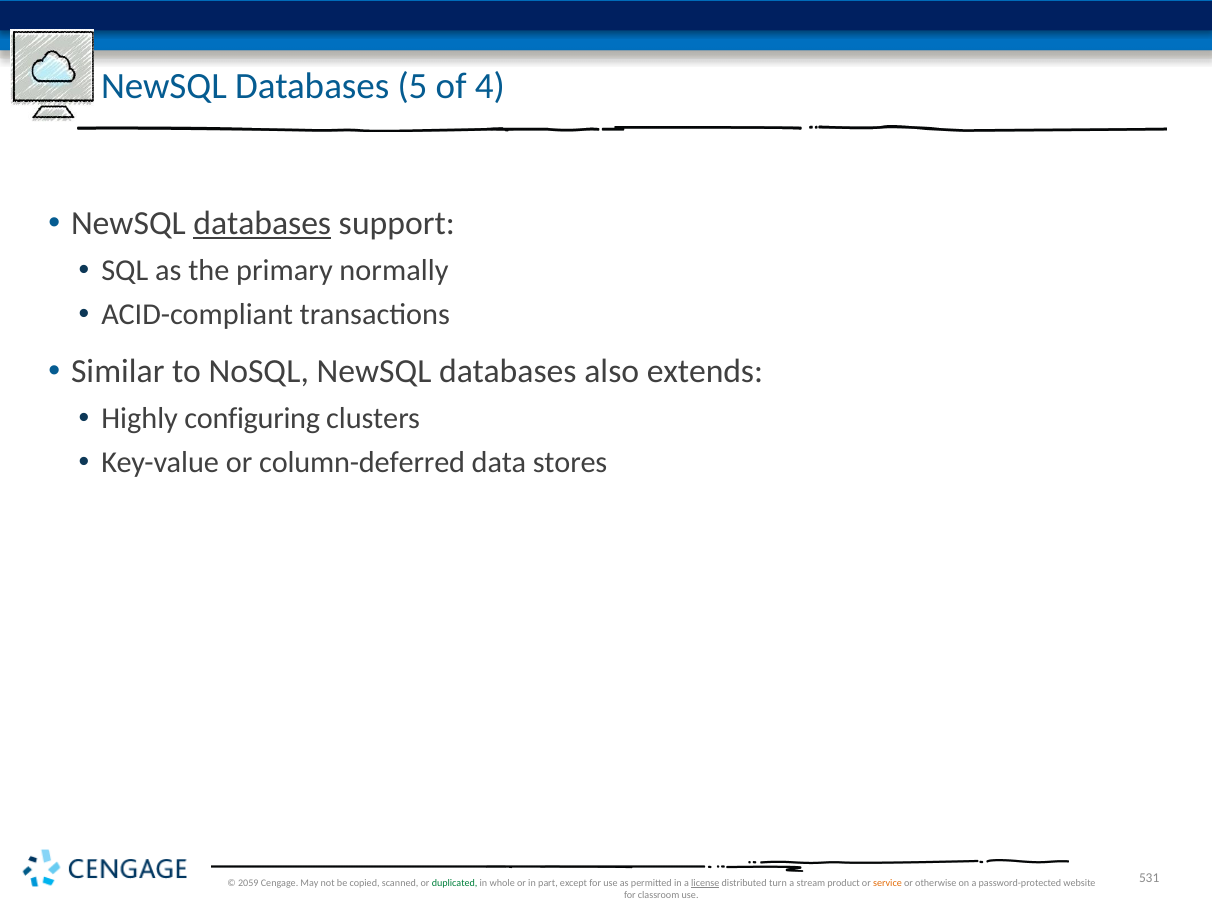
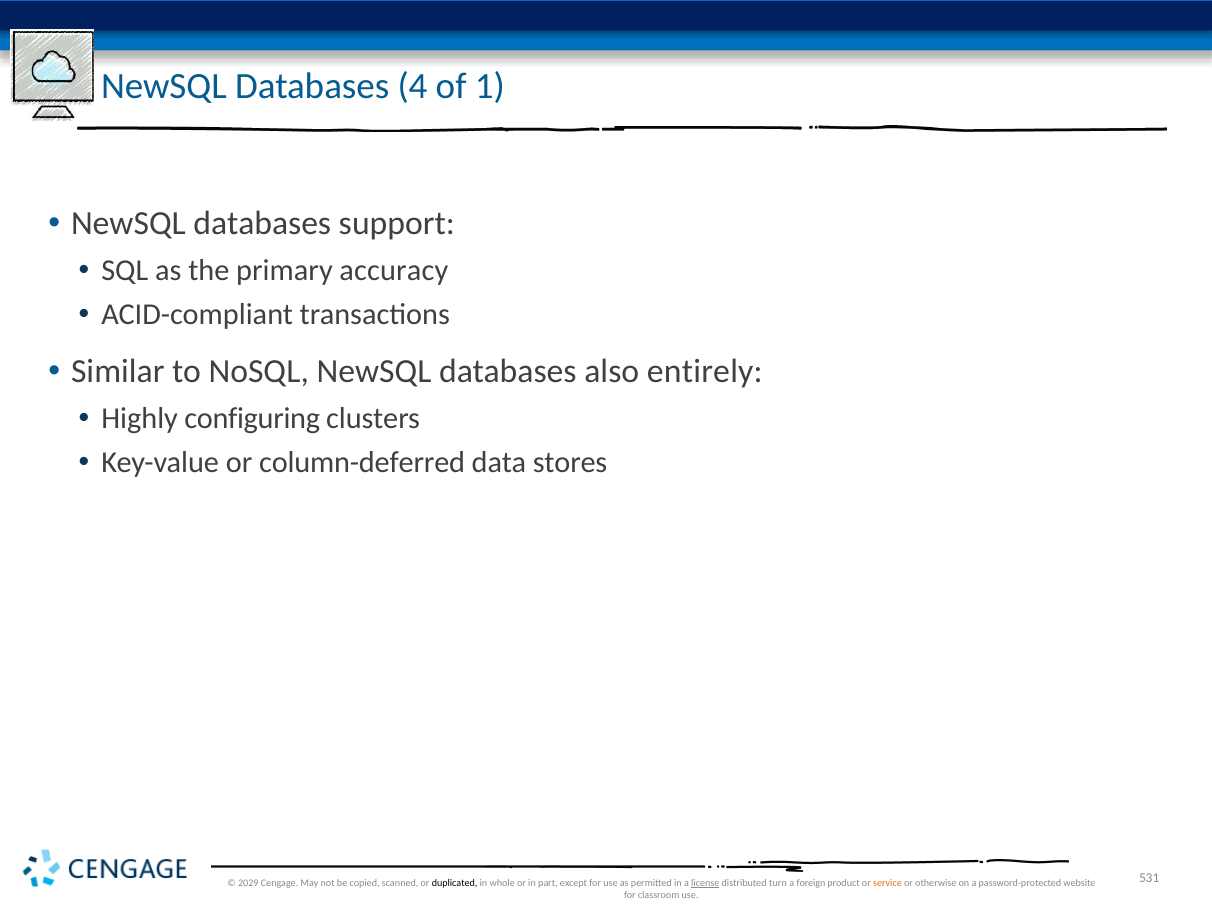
5: 5 -> 4
4: 4 -> 1
databases at (262, 224) underline: present -> none
normally: normally -> accuracy
extends: extends -> entirely
2059: 2059 -> 2029
duplicated colour: green -> black
stream: stream -> foreign
